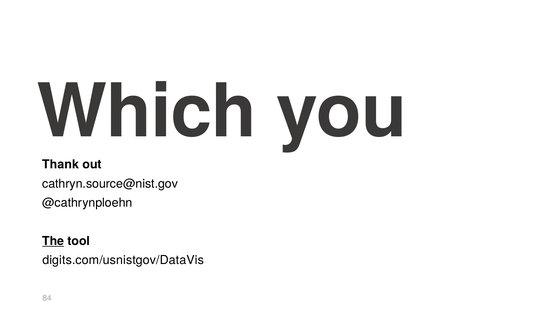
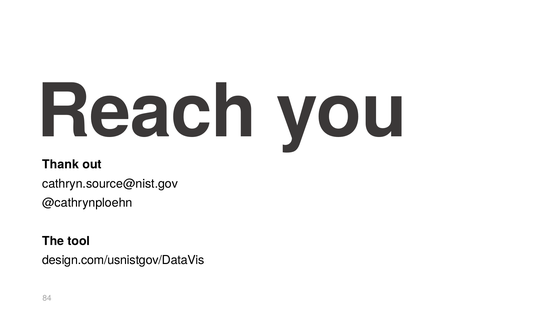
Which: Which -> Reach
The underline: present -> none
digits.com/usnistgov/DataVis: digits.com/usnistgov/DataVis -> design.com/usnistgov/DataVis
